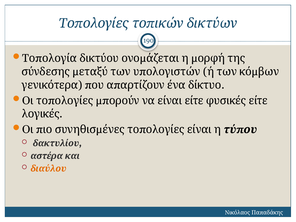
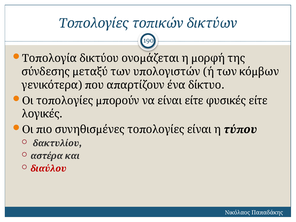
διαύλου colour: orange -> red
